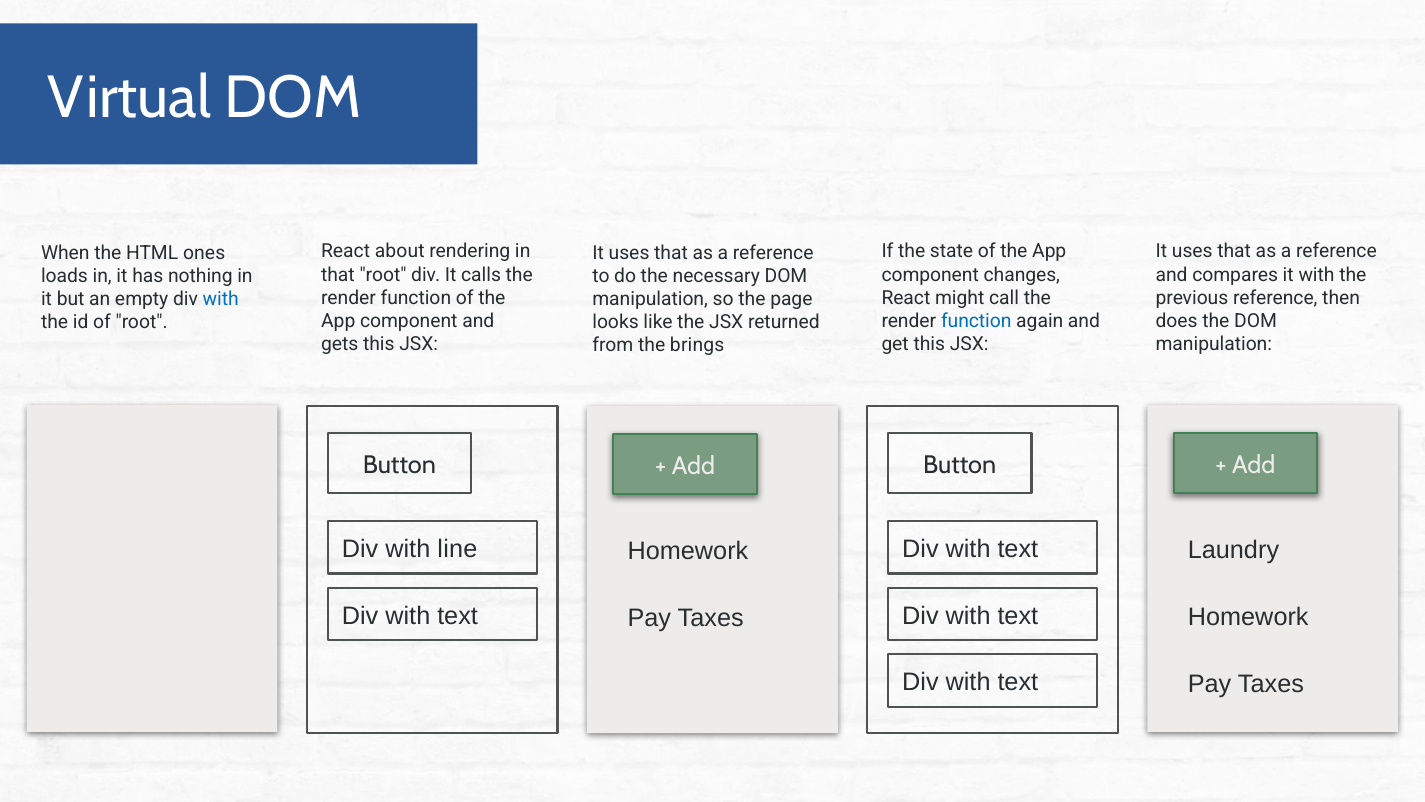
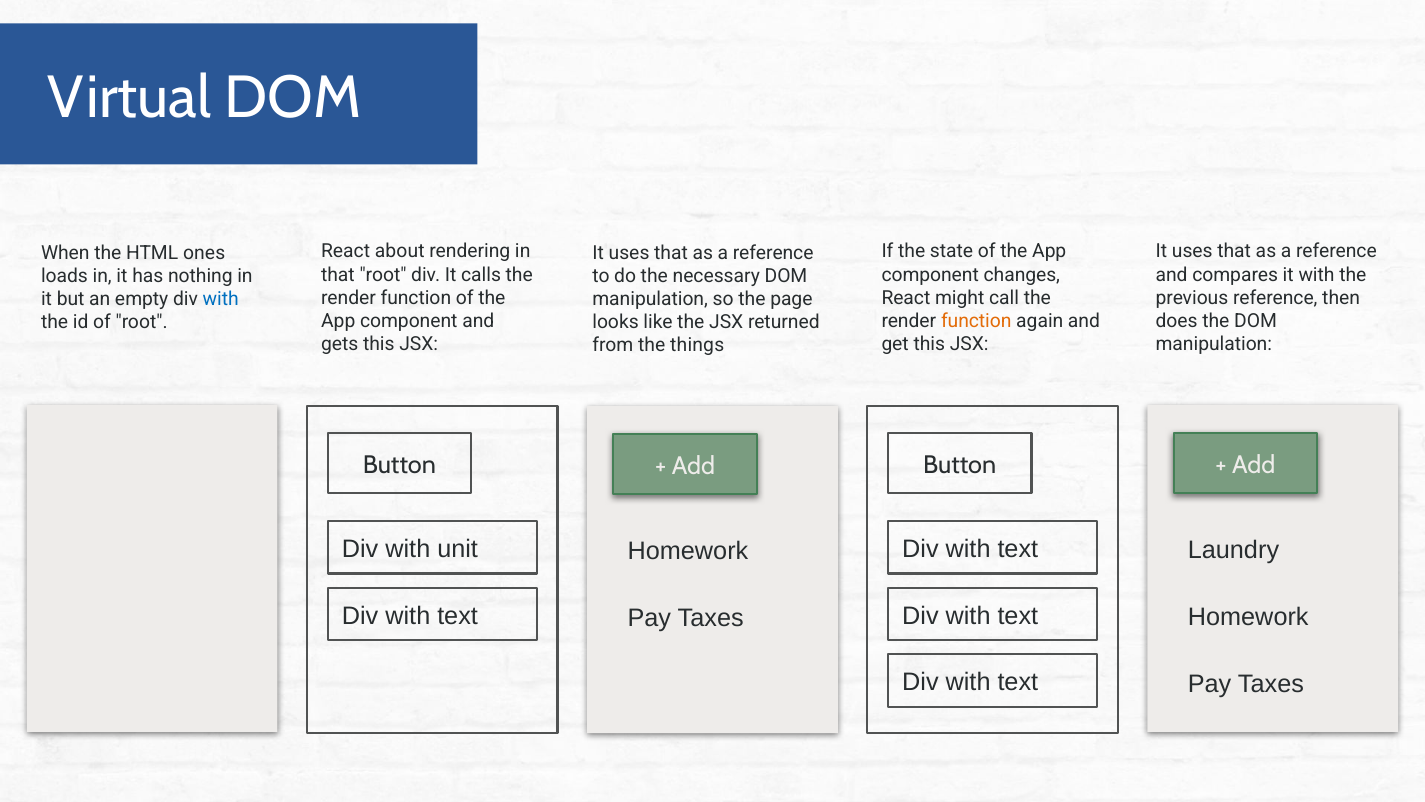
function at (976, 321) colour: blue -> orange
brings: brings -> things
line: line -> unit
